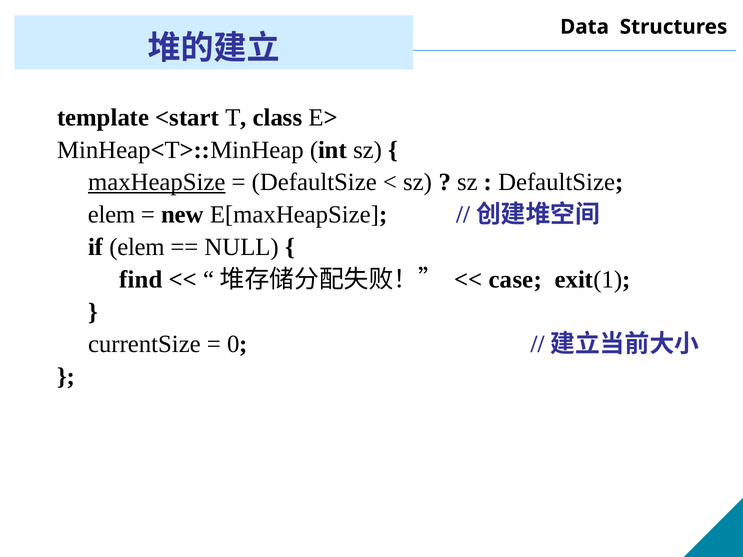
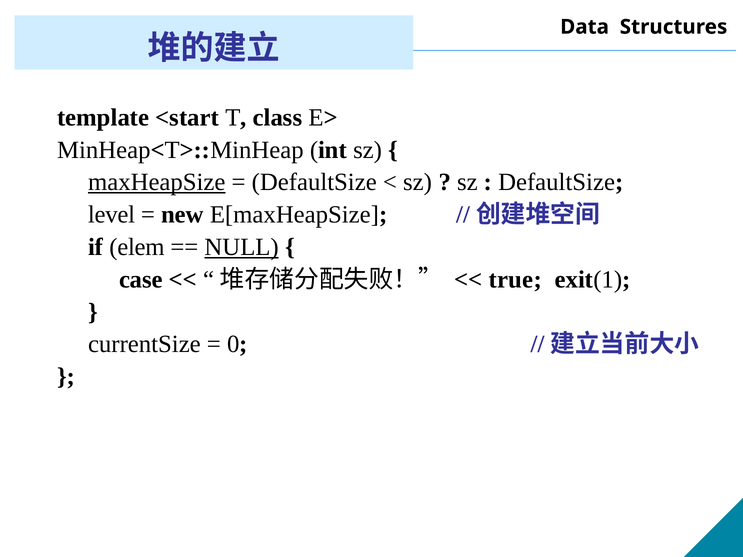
elem at (112, 215): elem -> level
NULL underline: none -> present
find: find -> case
case: case -> true
